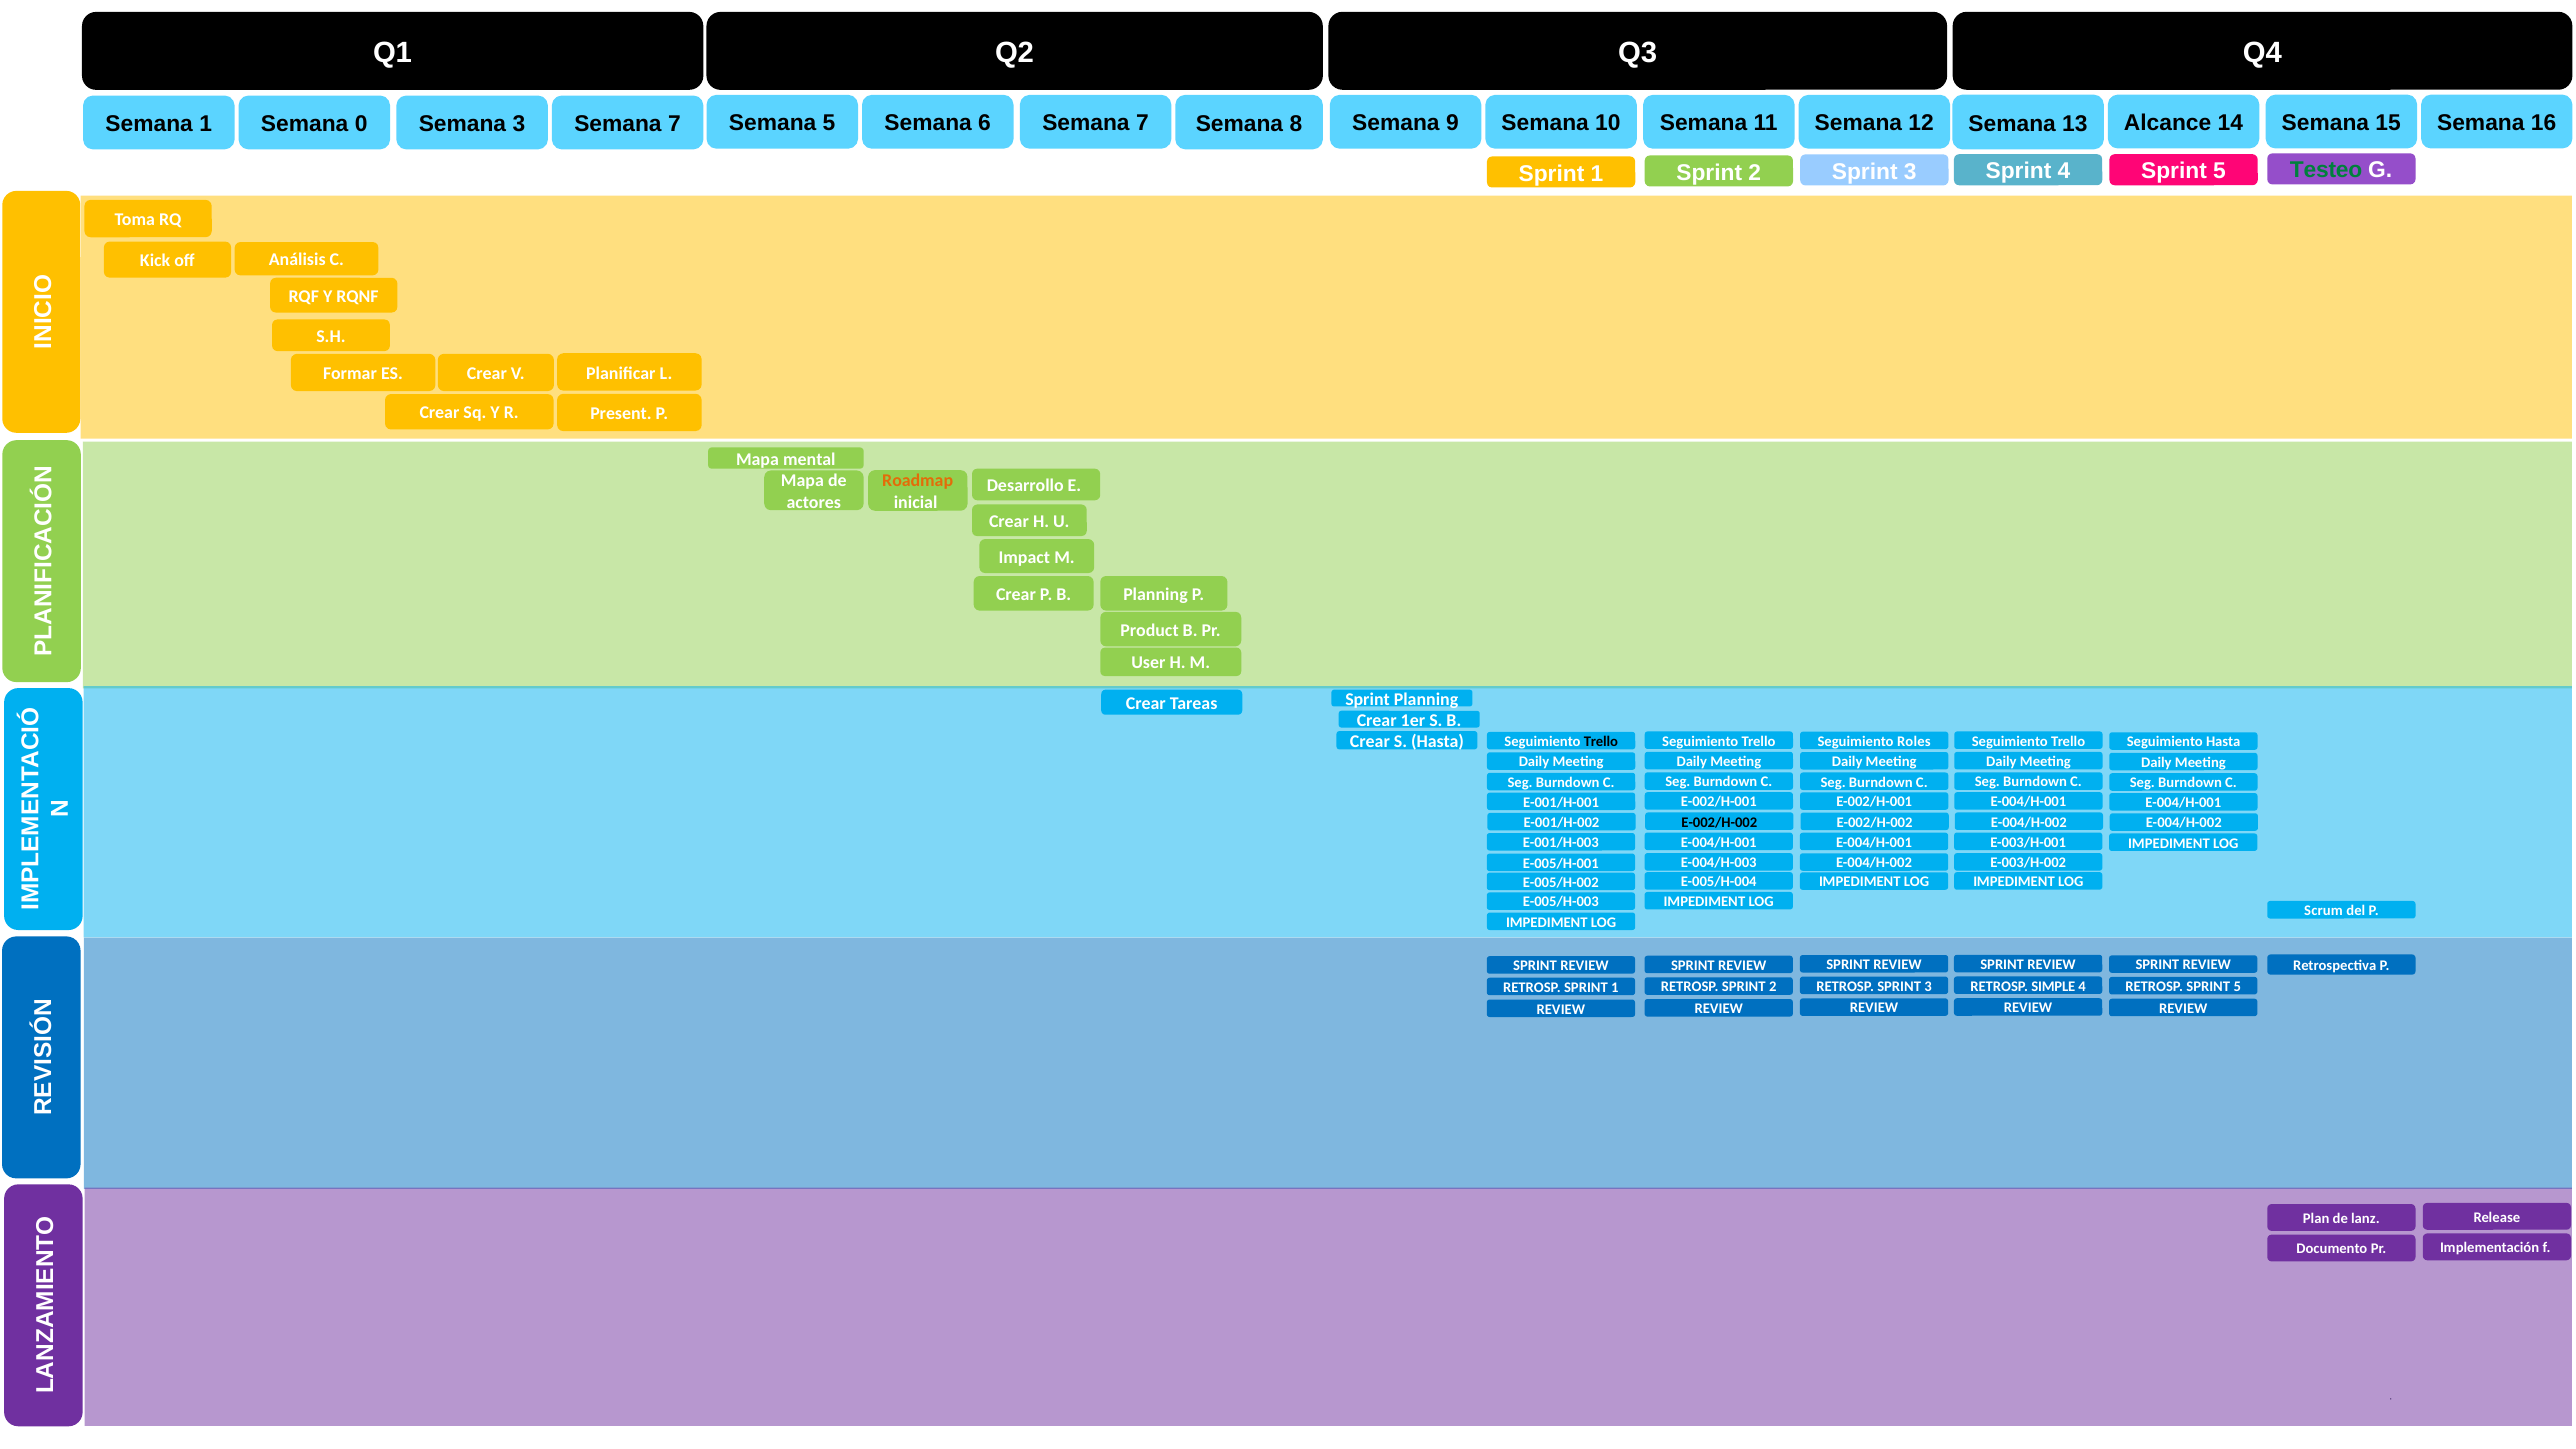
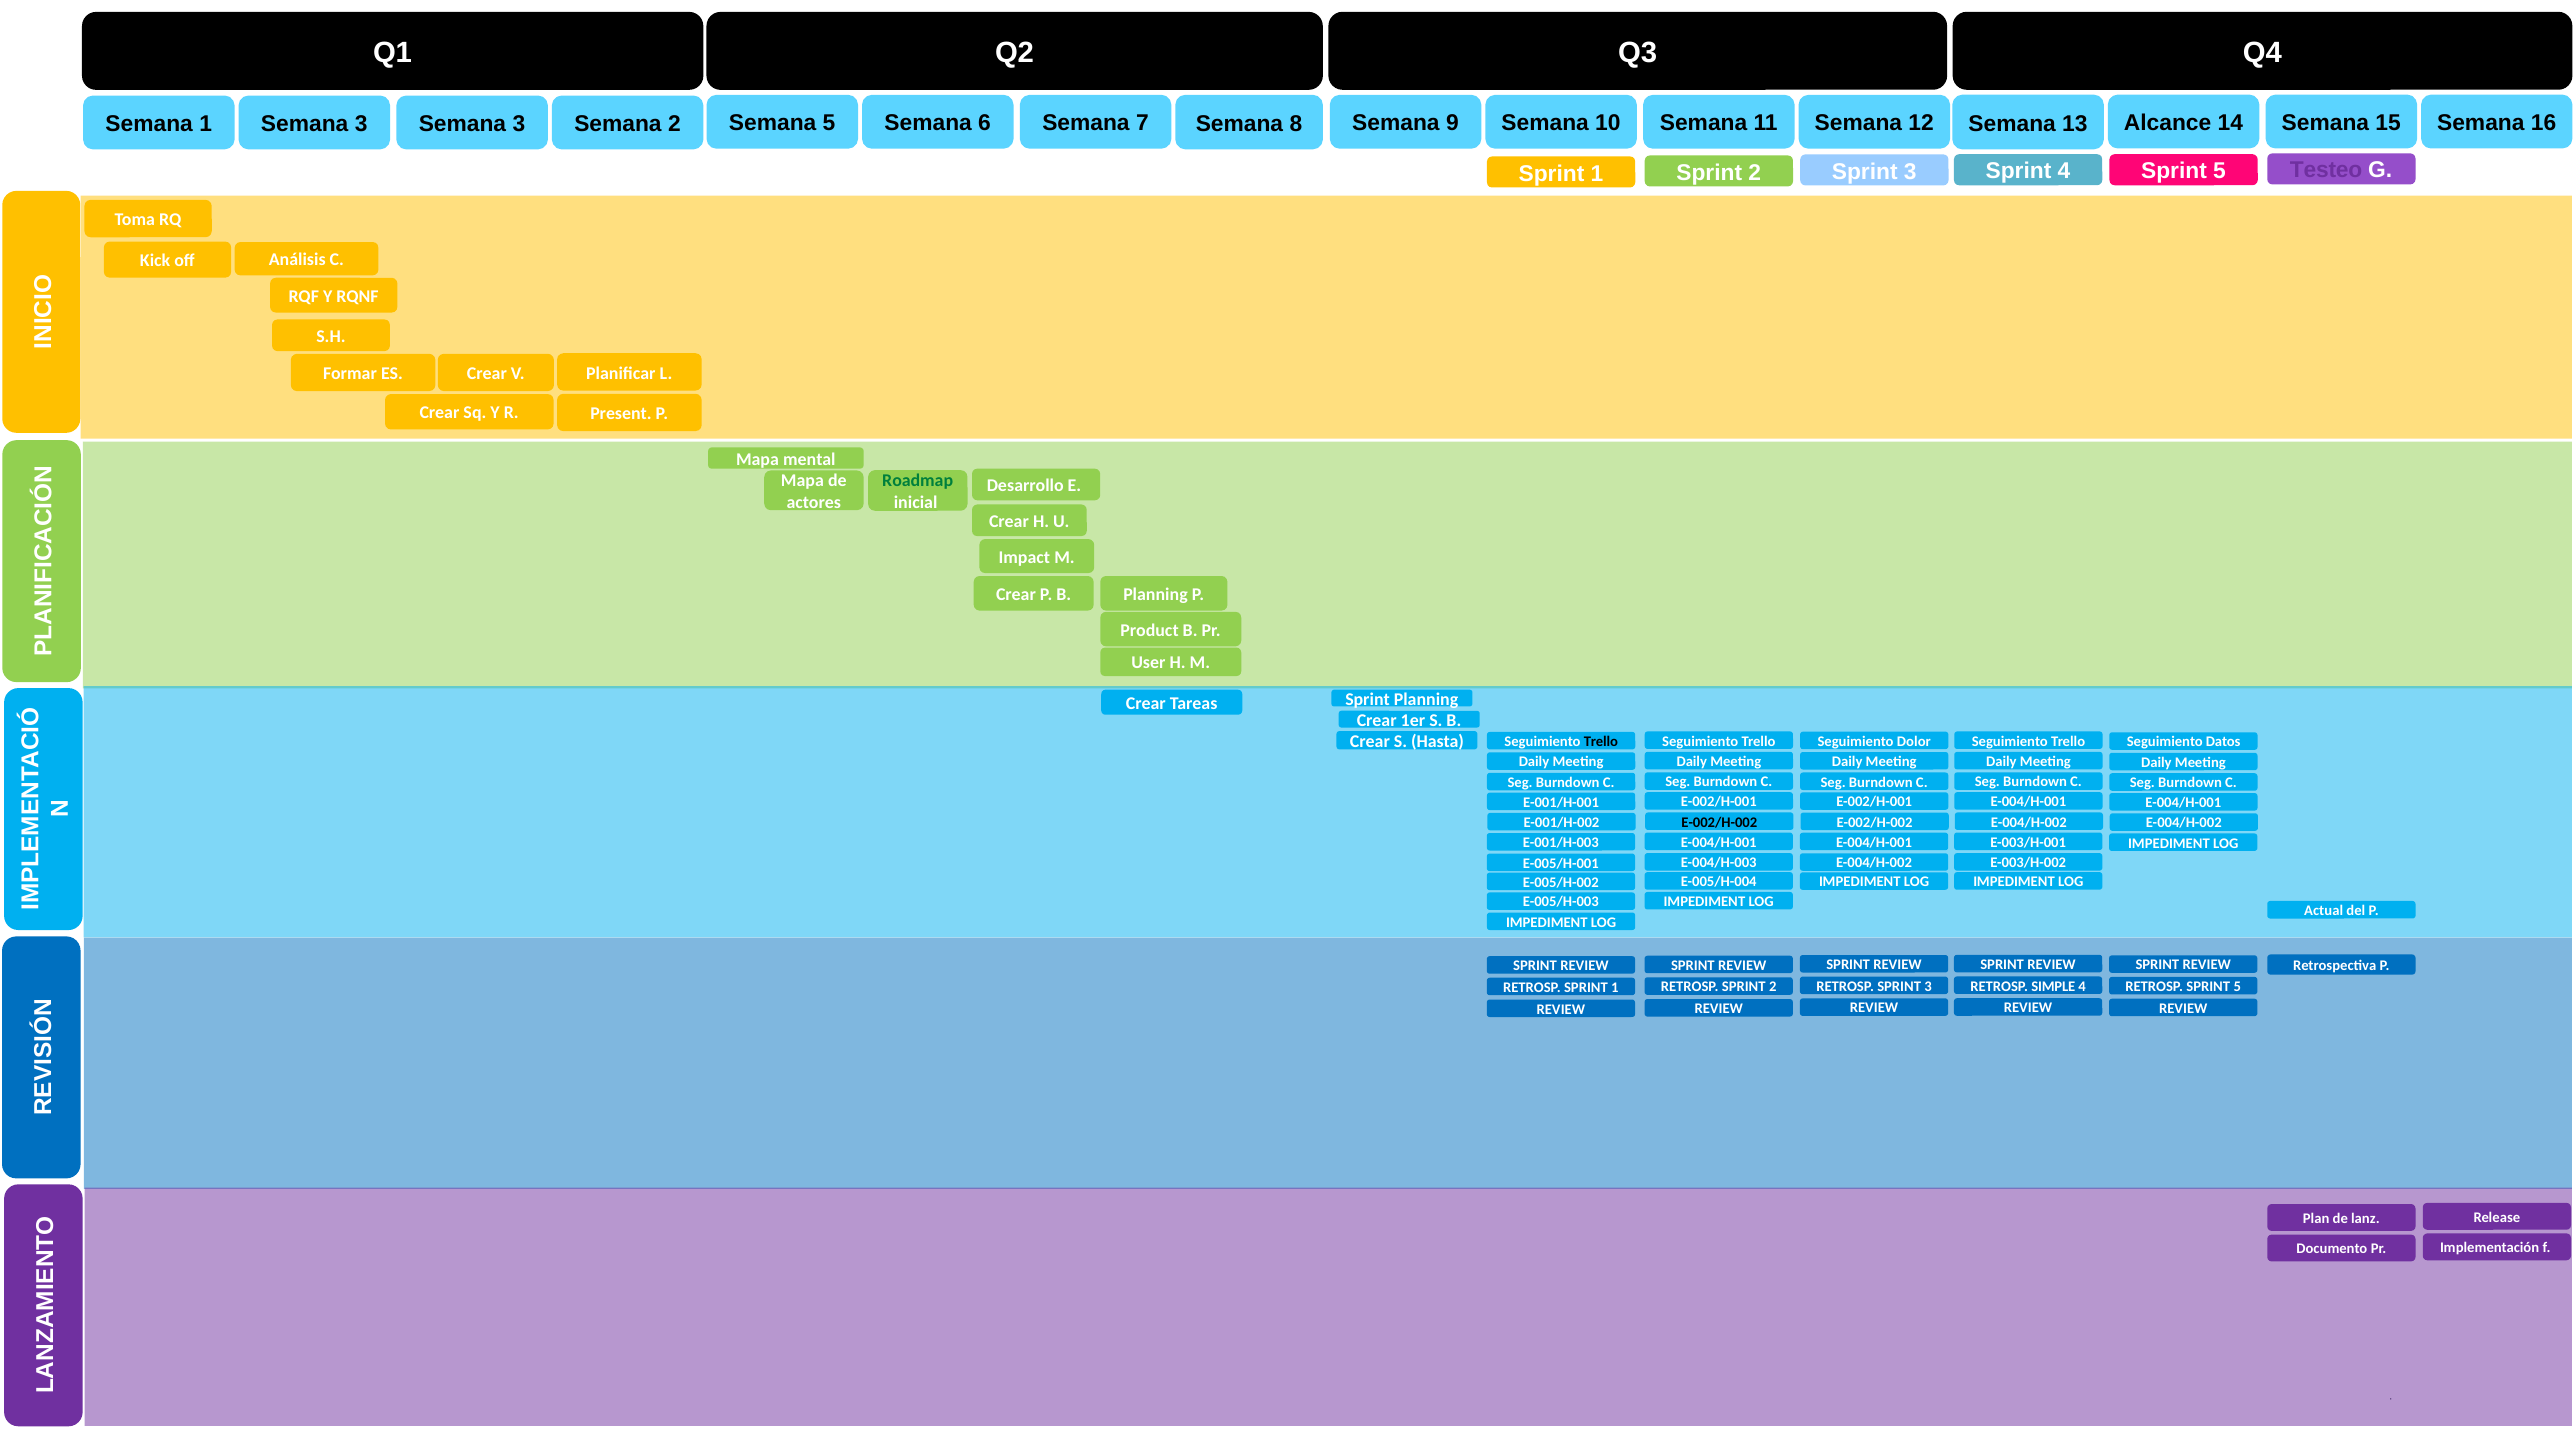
1 Semana 0: 0 -> 3
3 Semana 7: 7 -> 2
Testeo colour: green -> purple
Roadmap colour: orange -> green
Roles: Roles -> Dolor
Seguimiento Hasta: Hasta -> Datos
Scrum: Scrum -> Actual
